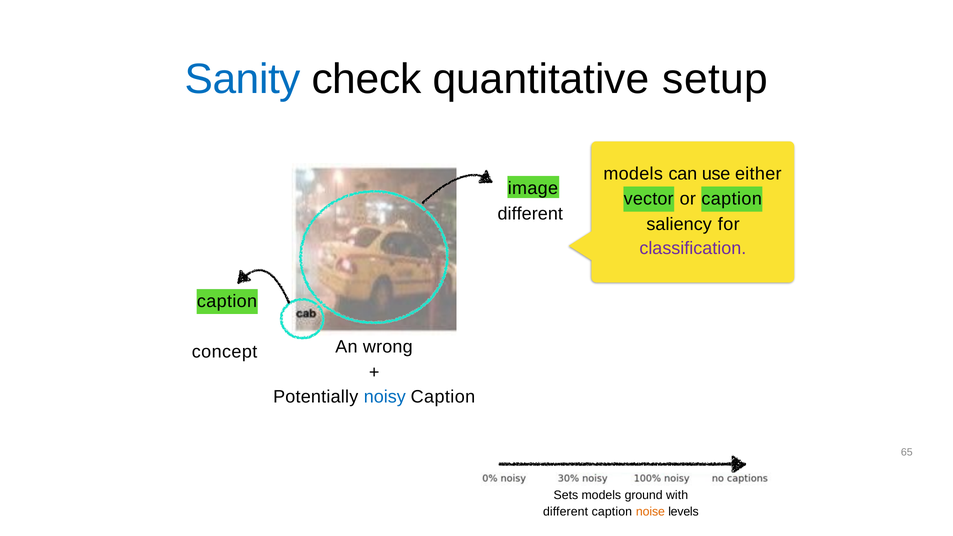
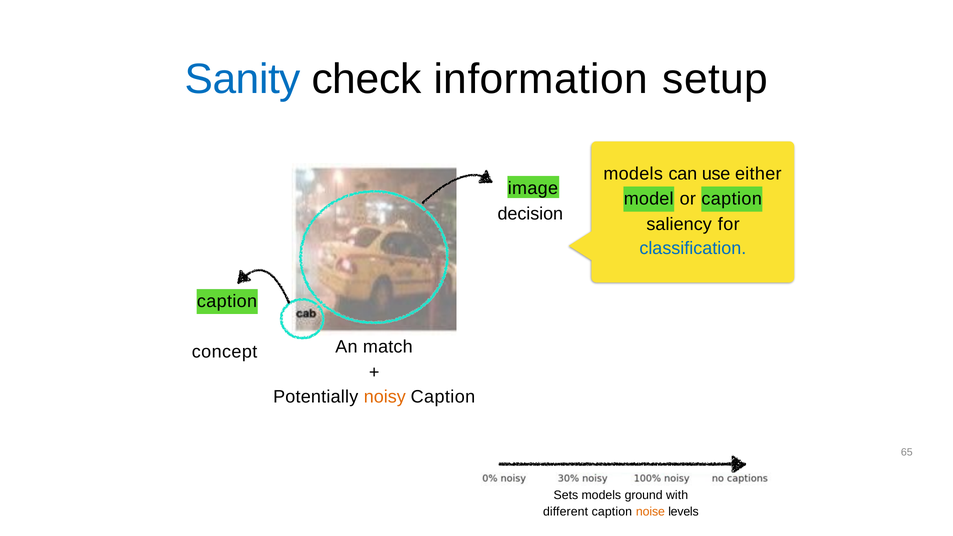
quantitative: quantitative -> information
vector: vector -> model
different at (530, 214): different -> decision
classification colour: purple -> blue
wrong: wrong -> match
noisy colour: blue -> orange
